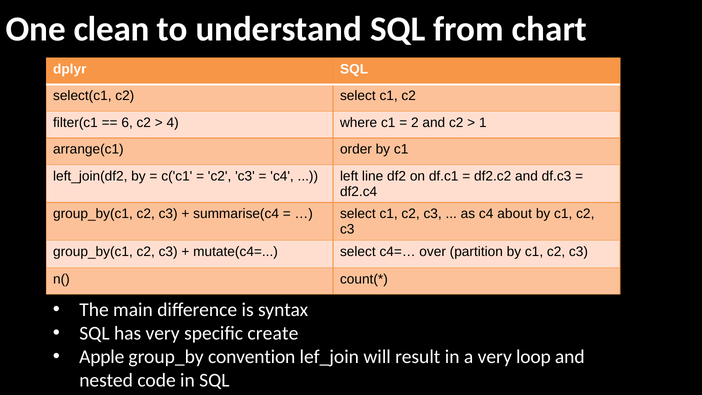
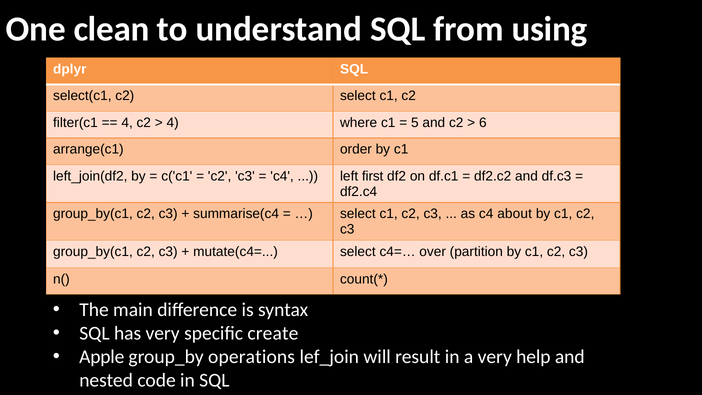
chart: chart -> using
6 at (127, 123): 6 -> 4
2: 2 -> 5
1: 1 -> 6
line: line -> first
convention: convention -> operations
loop: loop -> help
